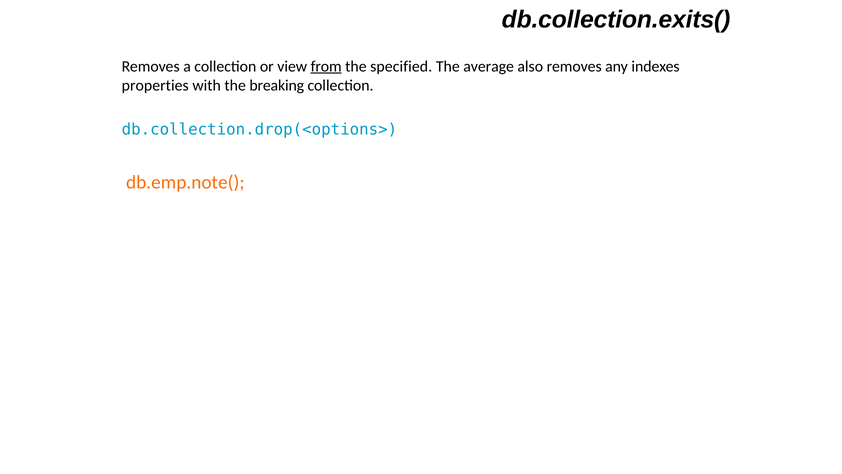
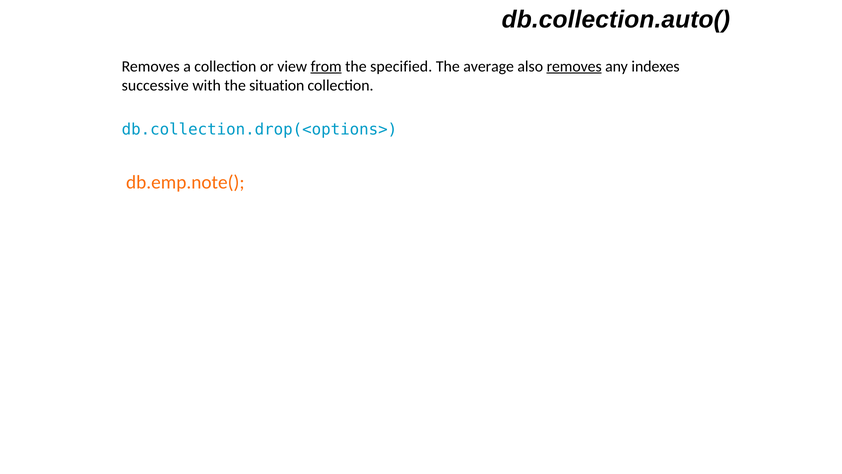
db.collection.exits(: db.collection.exits( -> db.collection.auto(
removes at (574, 66) underline: none -> present
properties: properties -> successive
breaking: breaking -> situation
